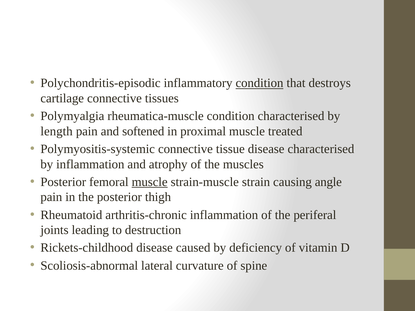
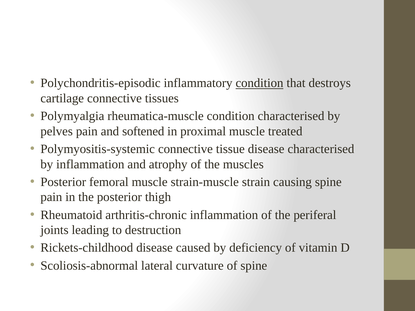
length: length -> pelves
muscle at (150, 182) underline: present -> none
causing angle: angle -> spine
